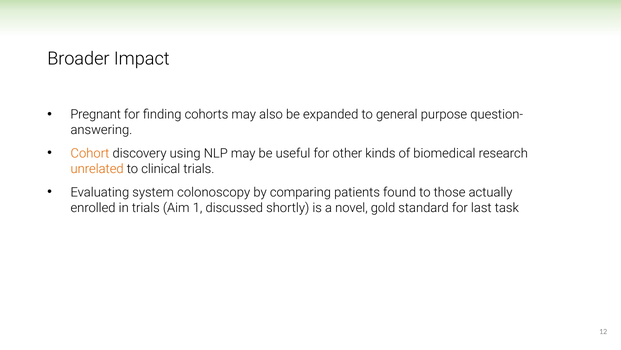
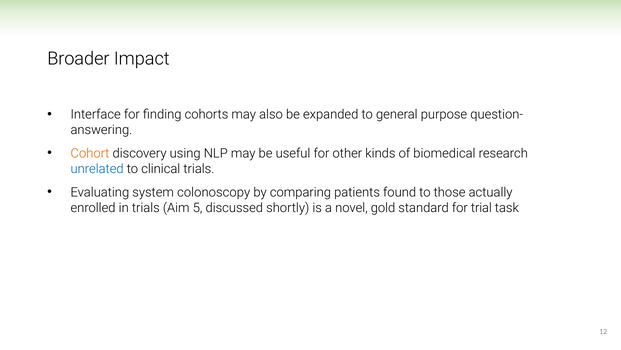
Pregnant: Pregnant -> Interface
unrelated colour: orange -> blue
1: 1 -> 5
last: last -> trial
